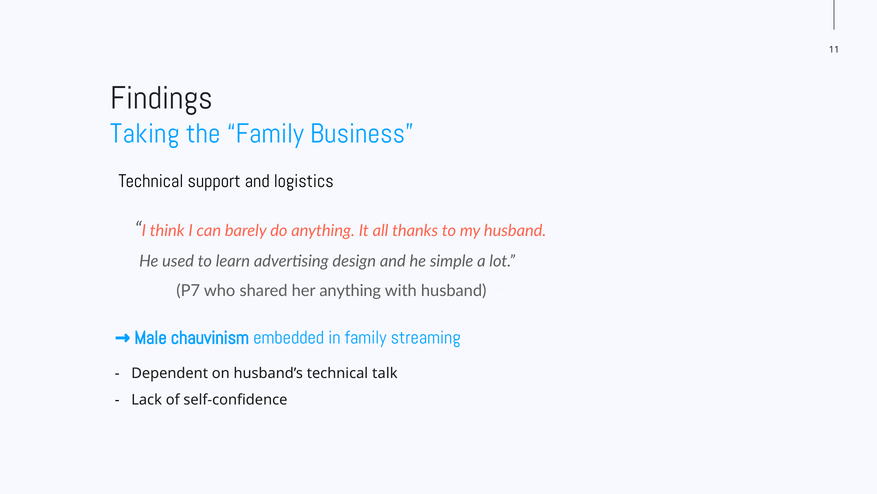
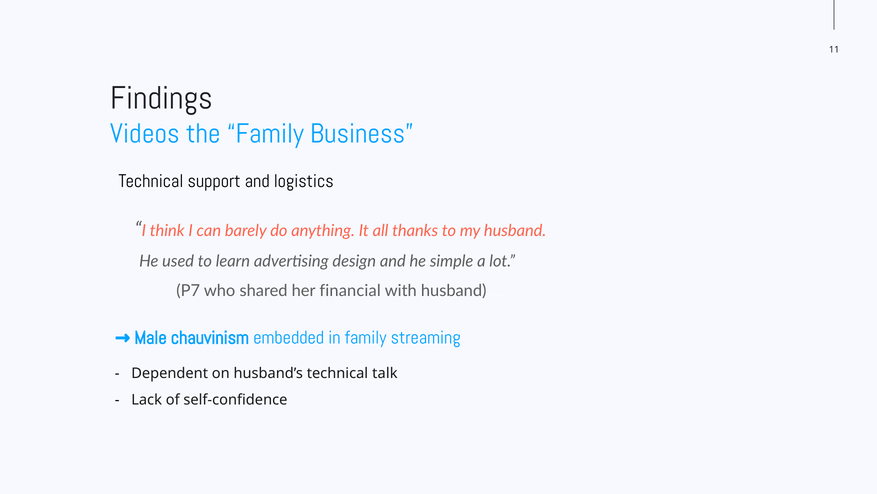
Taking: Taking -> Videos
her anything: anything -> financial
